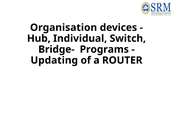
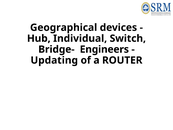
Organisation: Organisation -> Geographical
Programs: Programs -> Engineers
